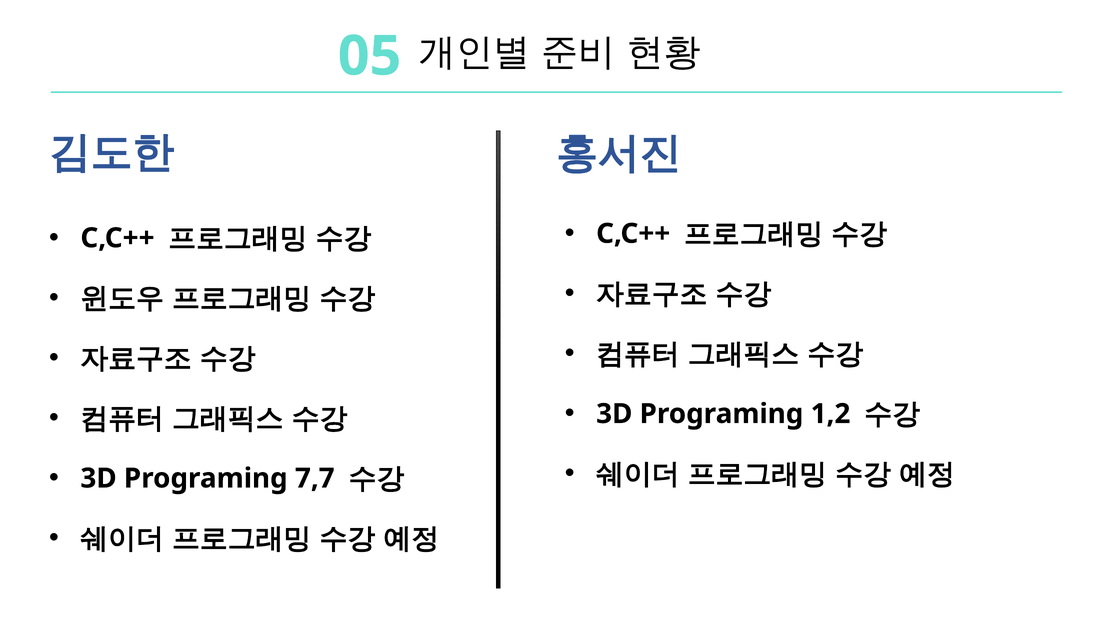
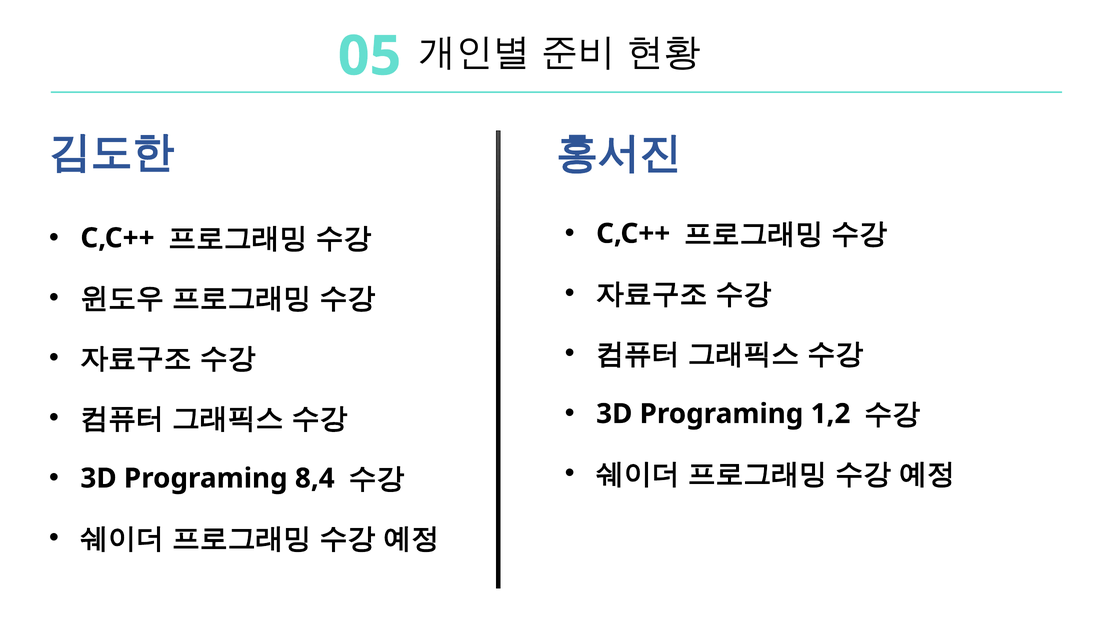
7,7: 7,7 -> 8,4
